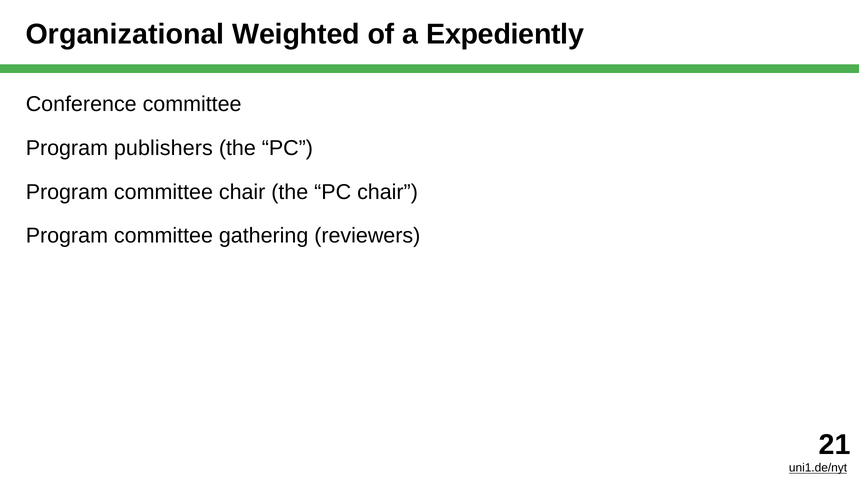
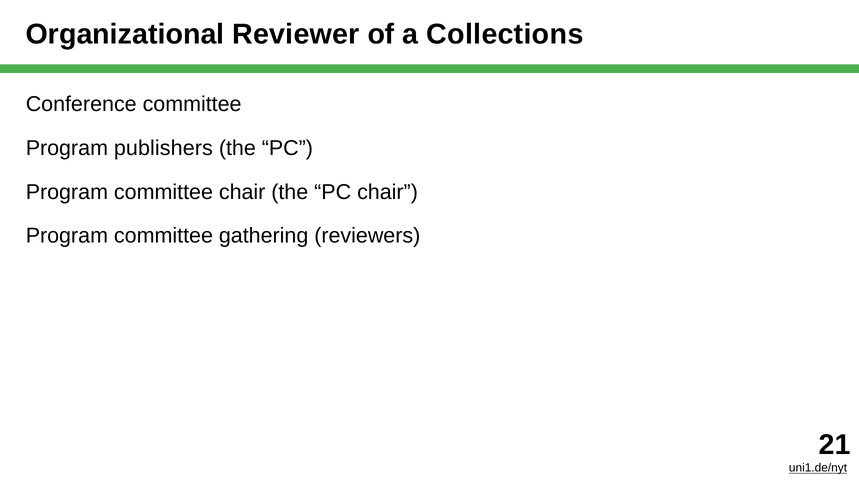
Weighted: Weighted -> Reviewer
Expediently: Expediently -> Collections
